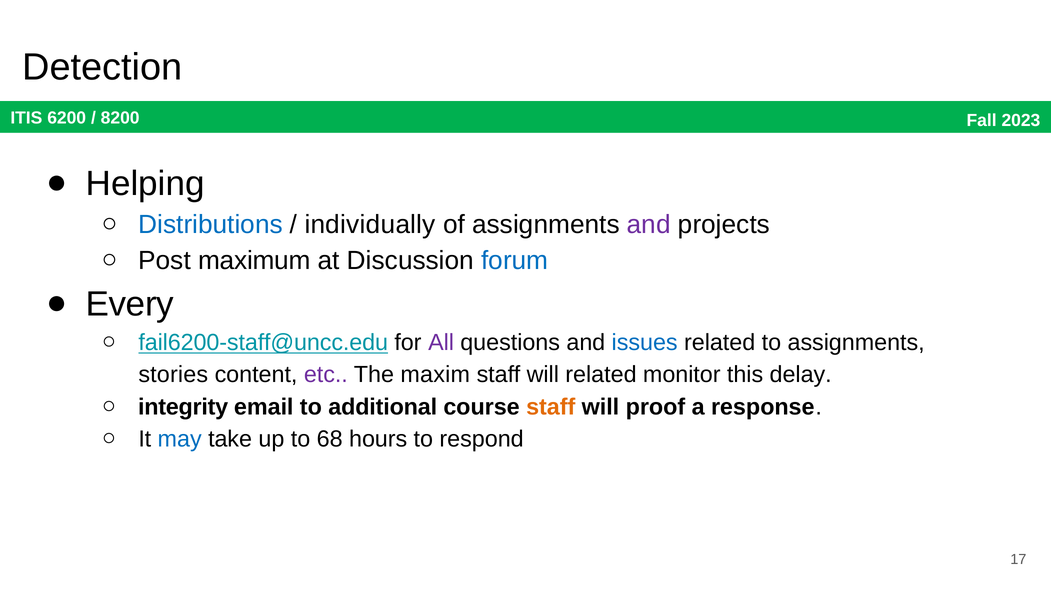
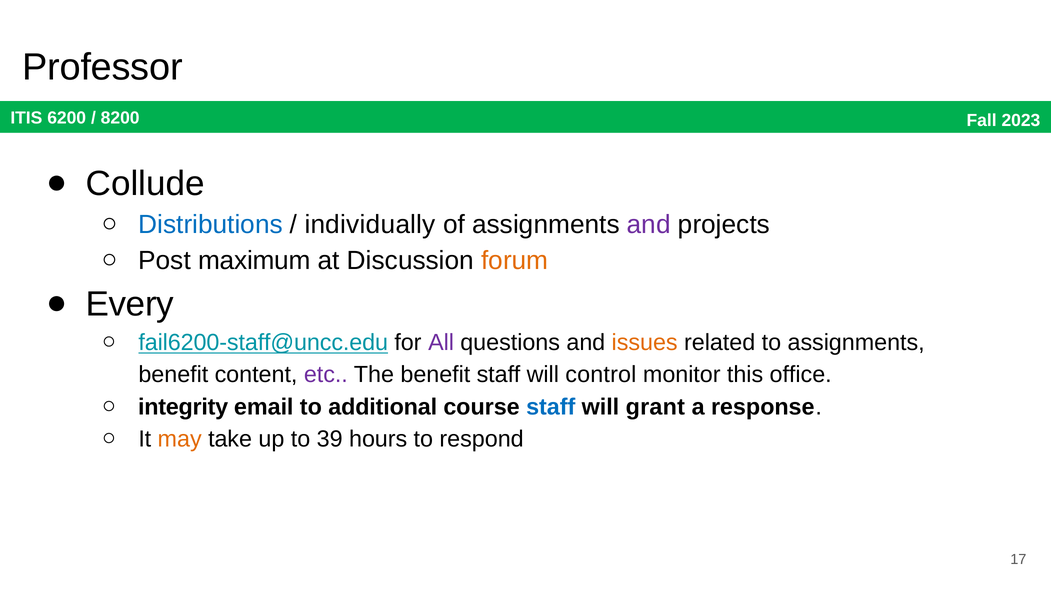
Detection: Detection -> Professor
Helping: Helping -> Collude
forum colour: blue -> orange
issues colour: blue -> orange
stories at (173, 375): stories -> benefit
The maxim: maxim -> benefit
will related: related -> control
delay: delay -> office
staff at (551, 407) colour: orange -> blue
proof: proof -> grant
may colour: blue -> orange
68: 68 -> 39
